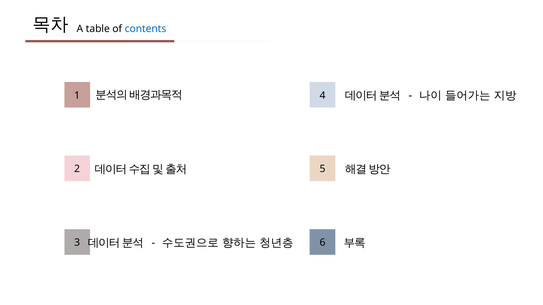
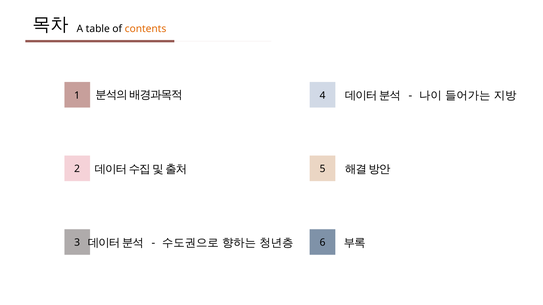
contents colour: blue -> orange
